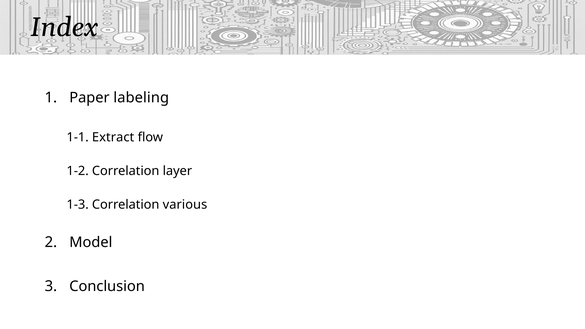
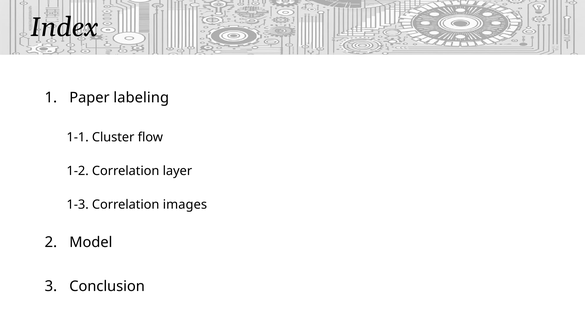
Extract: Extract -> Cluster
various: various -> images
